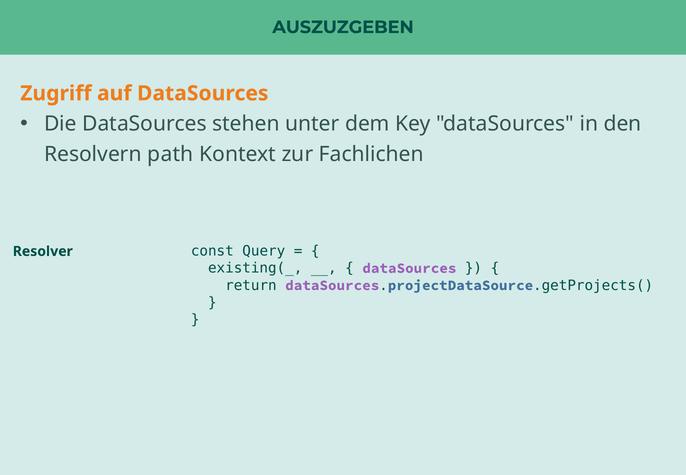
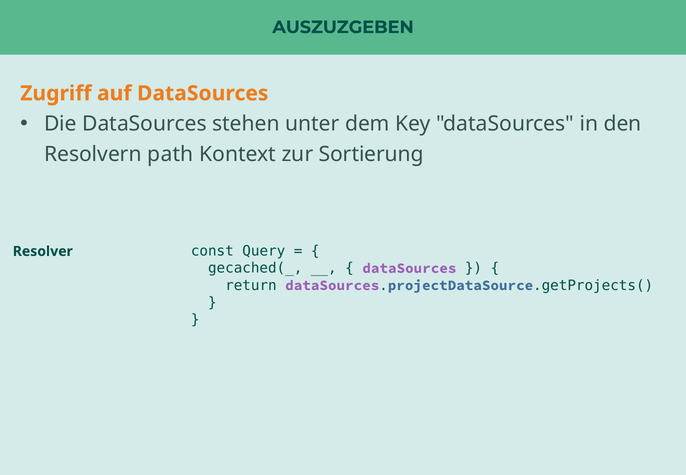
Fachlichen: Fachlichen -> Sortierung
existing(_: existing(_ -> gecached(_
